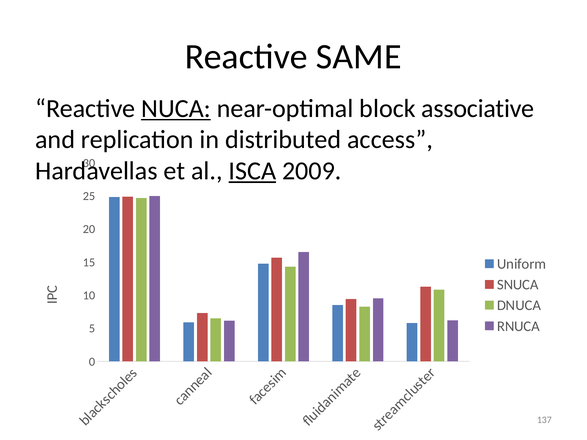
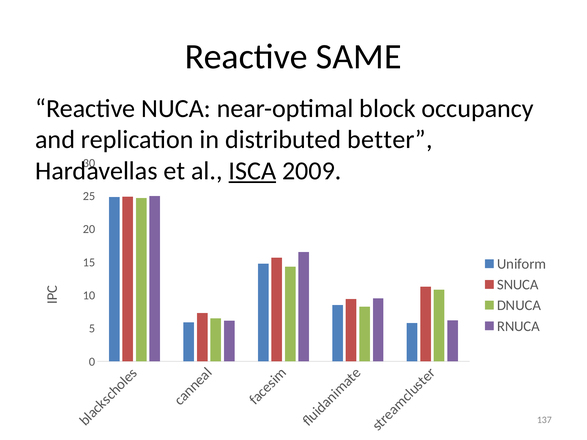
NUCA underline: present -> none
associative: associative -> occupancy
access: access -> better
